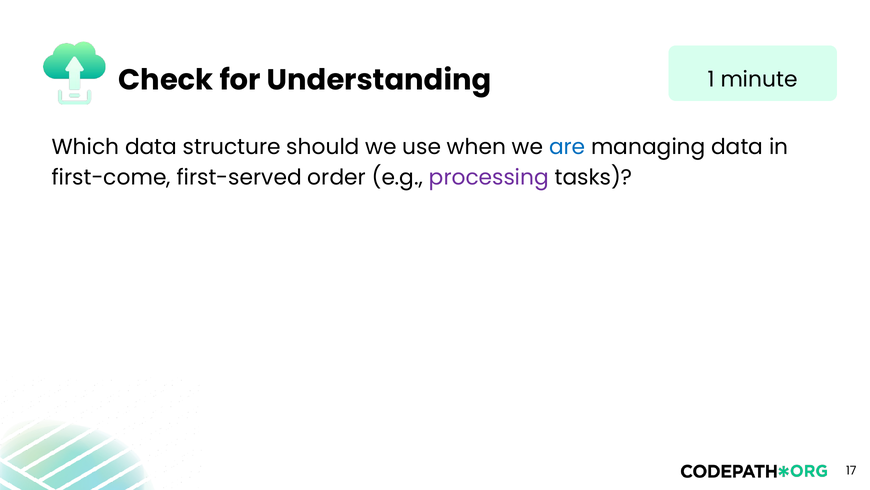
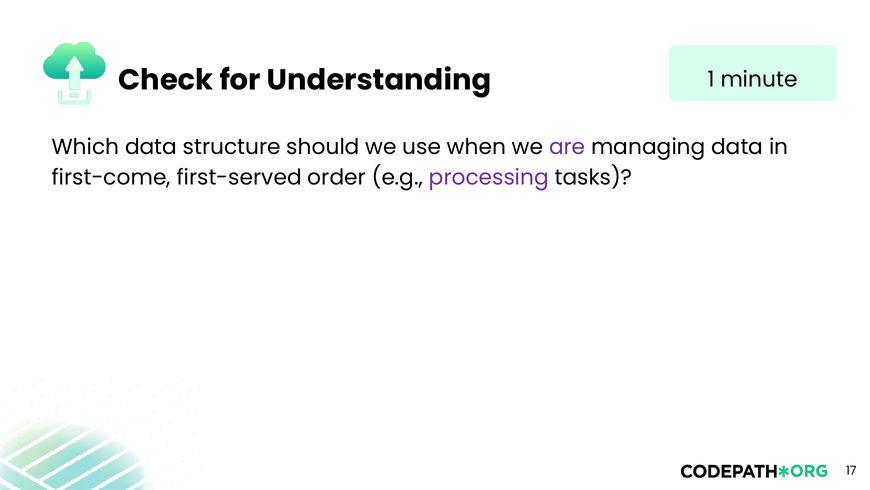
are colour: blue -> purple
